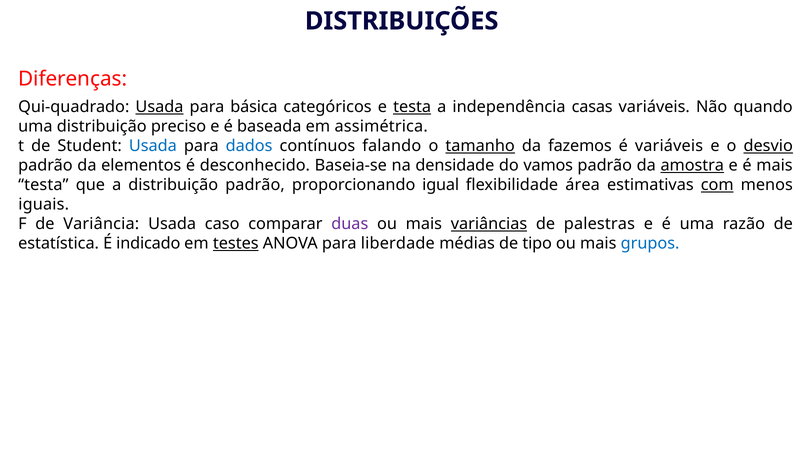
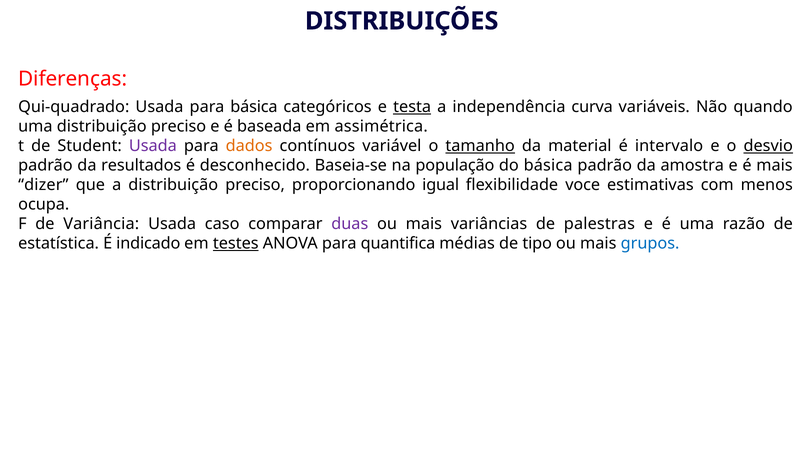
Usada at (159, 107) underline: present -> none
casas: casas -> curva
Usada at (153, 146) colour: blue -> purple
dados colour: blue -> orange
falando: falando -> variável
fazemos: fazemos -> material
é variáveis: variáveis -> intervalo
elementos: elementos -> resultados
densidade: densidade -> população
do vamos: vamos -> básica
amostra underline: present -> none
testa at (43, 185): testa -> dizer
a distribuição padrão: padrão -> preciso
área: área -> voce
com underline: present -> none
iguais: iguais -> ocupa
variâncias underline: present -> none
liberdade: liberdade -> quantifica
